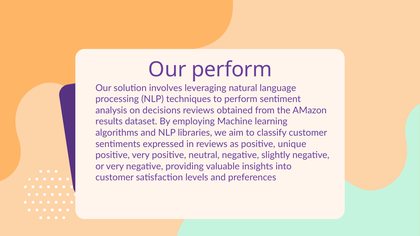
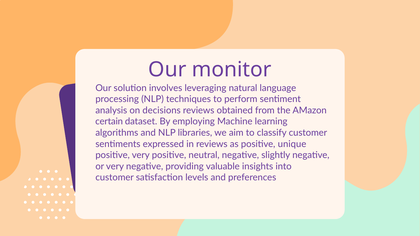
Our perform: perform -> monitor
results: results -> certain
